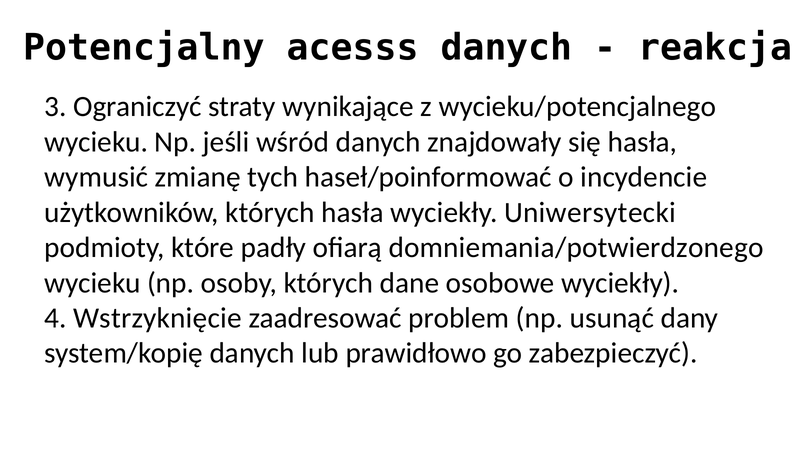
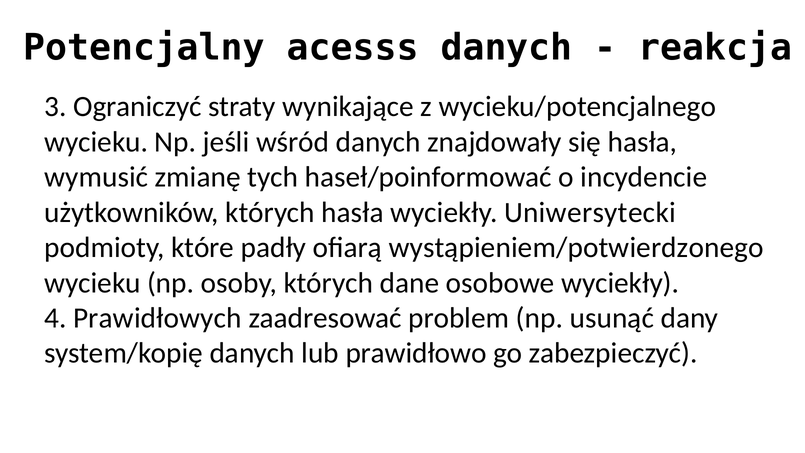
domniemania/potwierdzonego: domniemania/potwierdzonego -> wystąpieniem/potwierdzonego
Wstrzyknięcie: Wstrzyknięcie -> Prawidłowych
